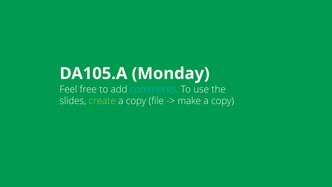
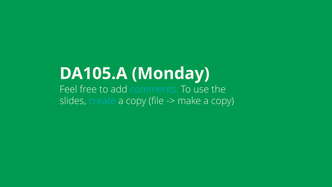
create colour: light green -> light blue
